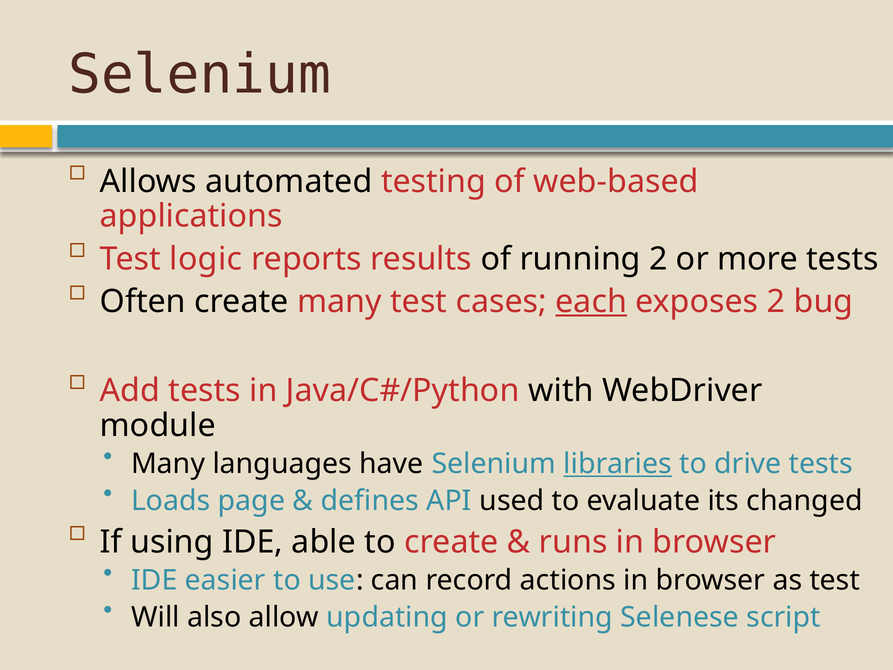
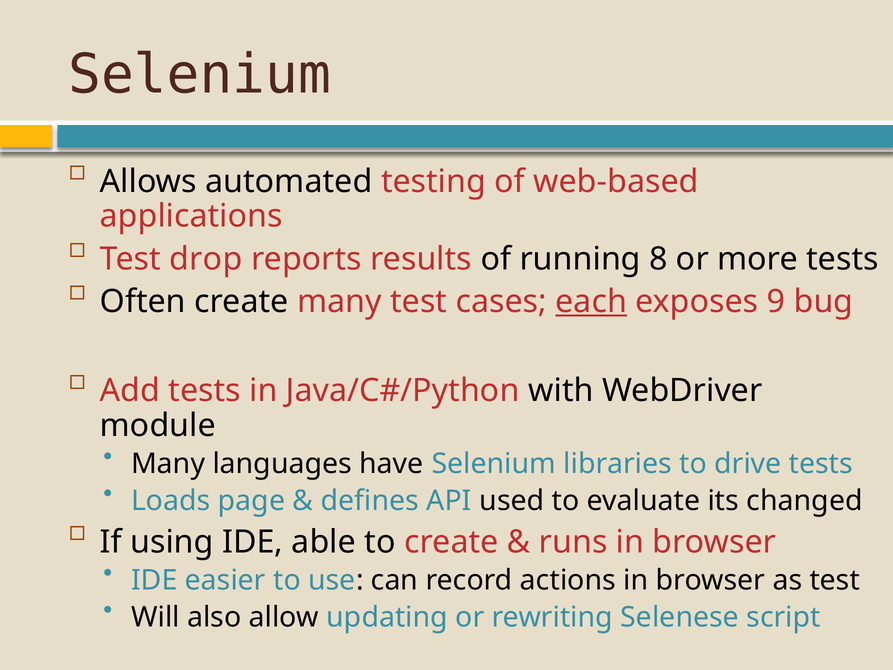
logic: logic -> drop
running 2: 2 -> 8
exposes 2: 2 -> 9
libraries underline: present -> none
